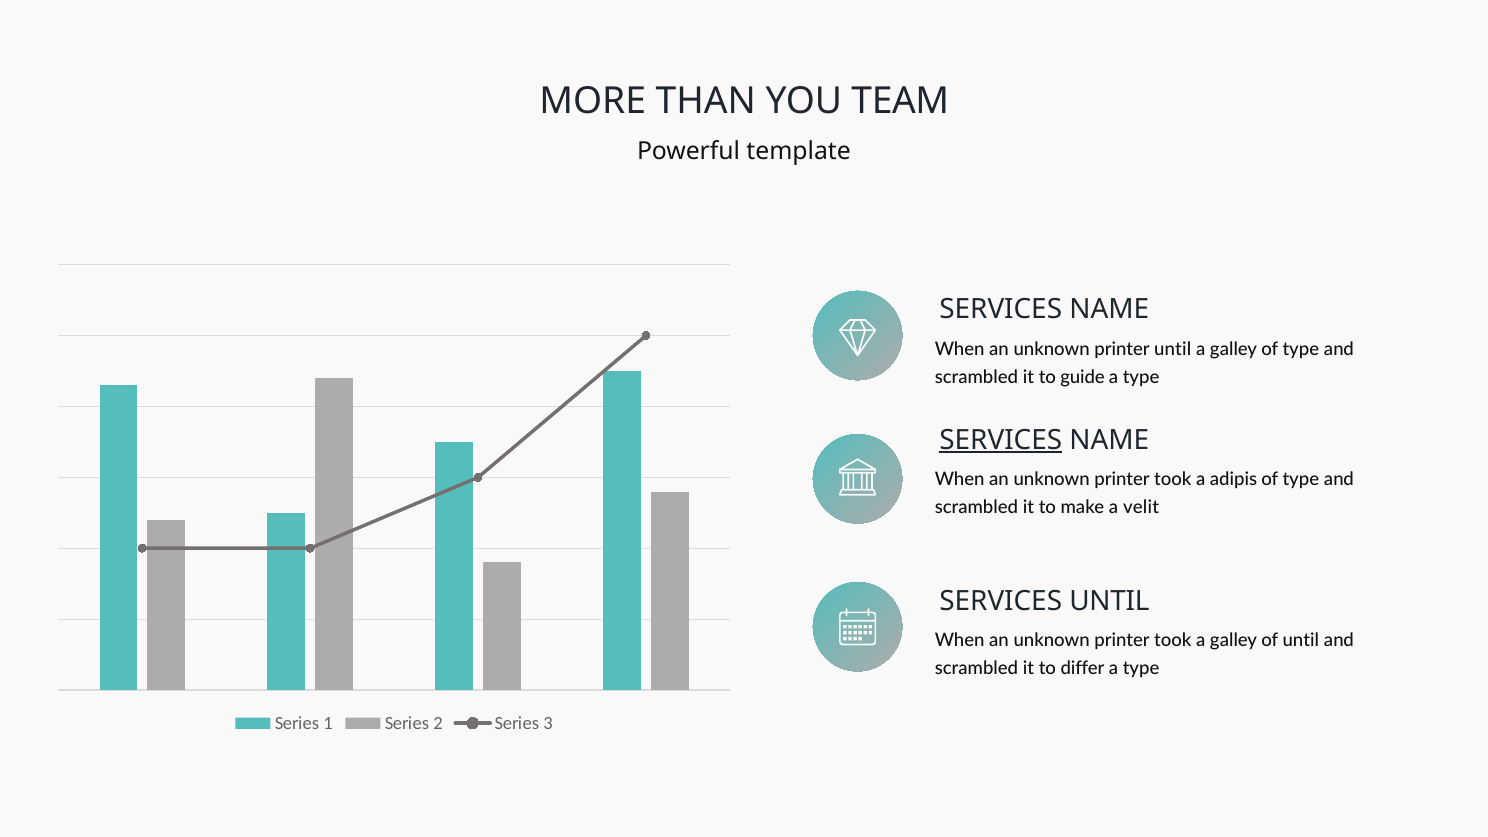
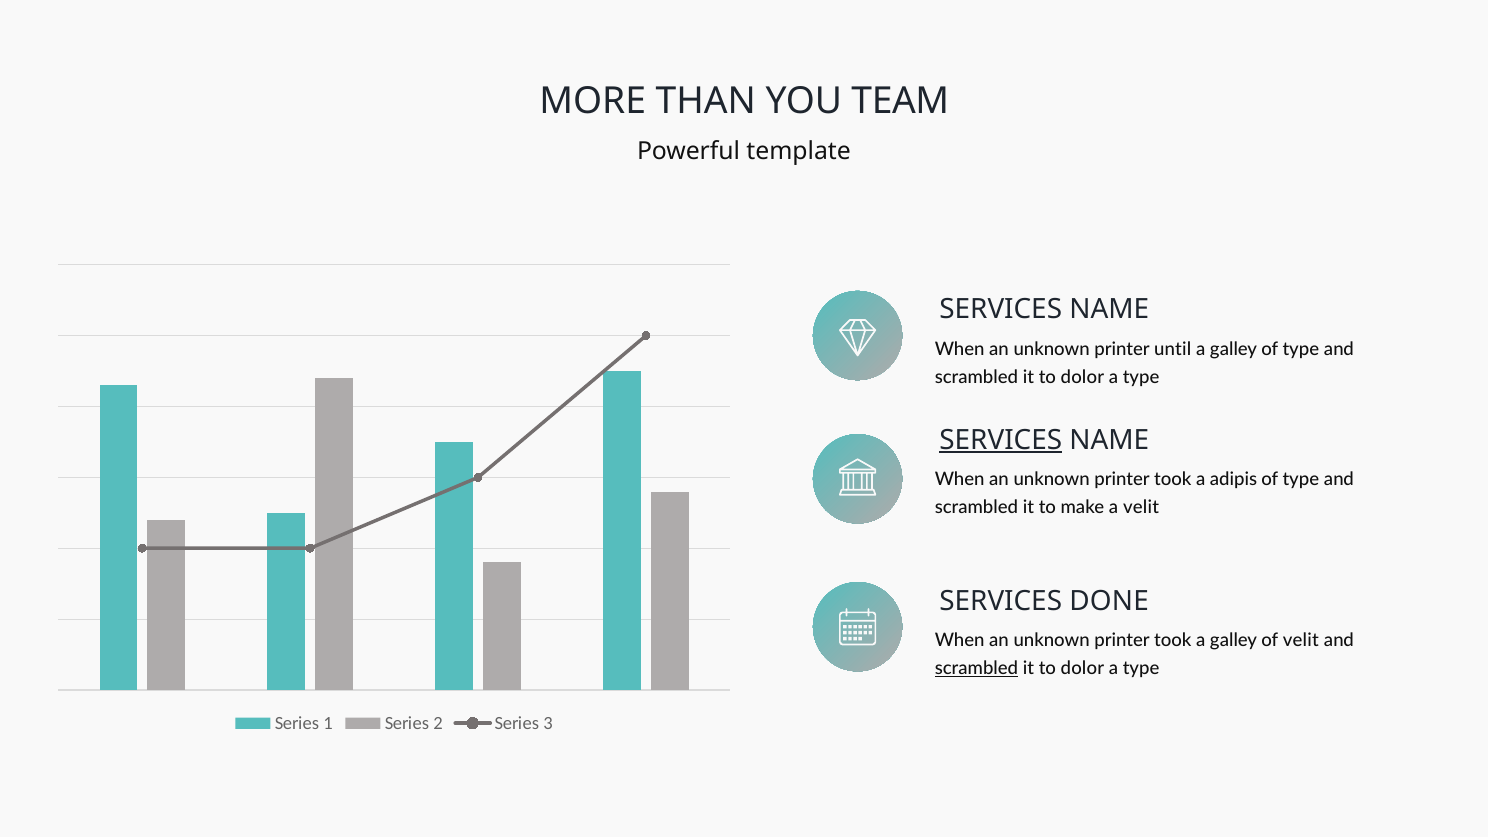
guide at (1083, 377): guide -> dolor
SERVICES UNTIL: UNTIL -> DONE
of until: until -> velit
scrambled at (976, 669) underline: none -> present
differ at (1083, 669): differ -> dolor
